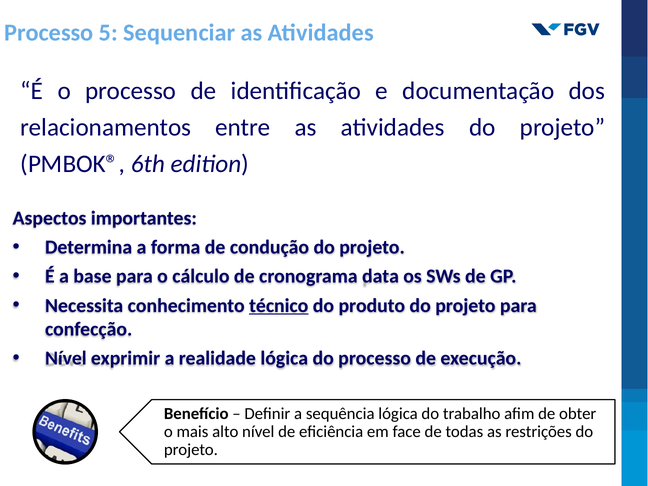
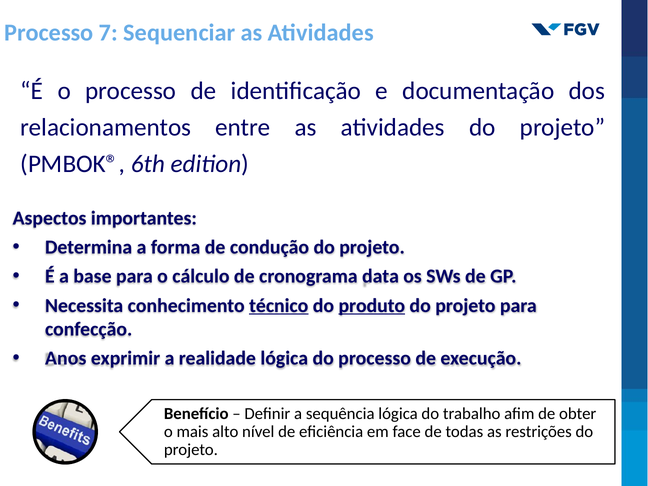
5: 5 -> 7
produto underline: none -> present
Nível at (66, 358): Nível -> Anos
